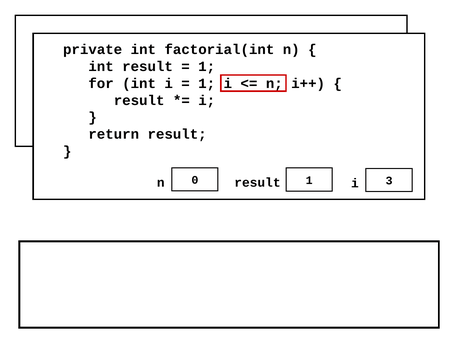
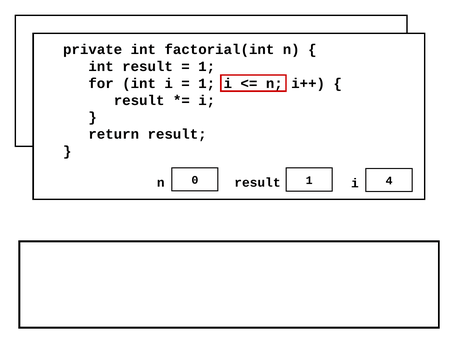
3: 3 -> 4
